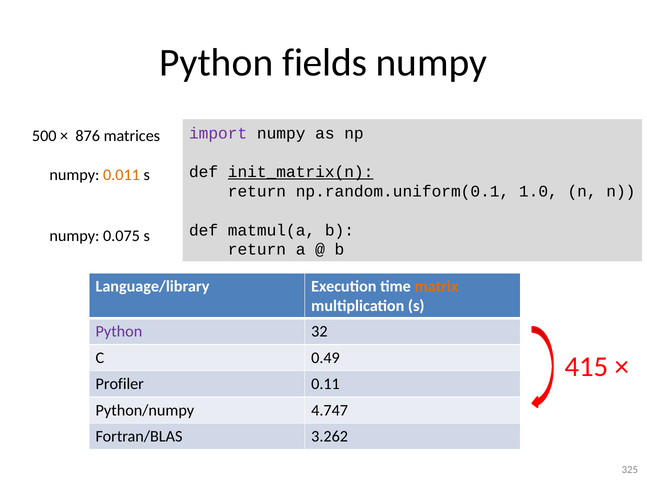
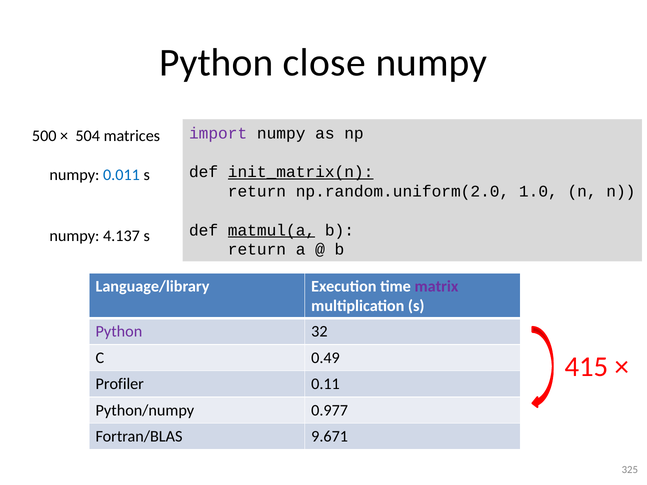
fields: fields -> close
876: 876 -> 504
0.011 colour: orange -> blue
np.random.uniform(0.1: np.random.uniform(0.1 -> np.random.uniform(2.0
matmul(a underline: none -> present
0.075: 0.075 -> 4.137
matrix colour: orange -> purple
4.747: 4.747 -> 0.977
3.262: 3.262 -> 9.671
